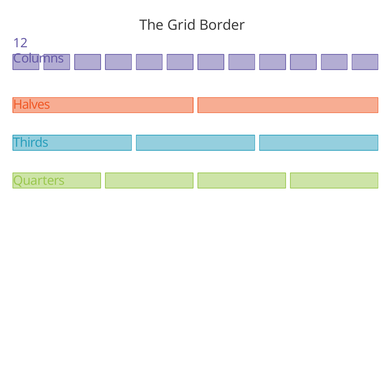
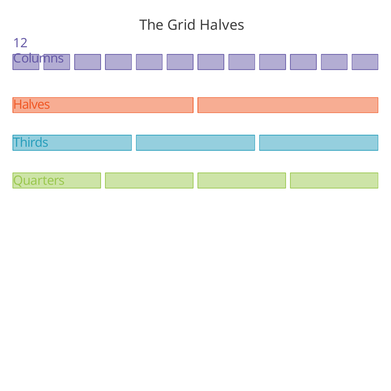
Grid Border: Border -> Halves
